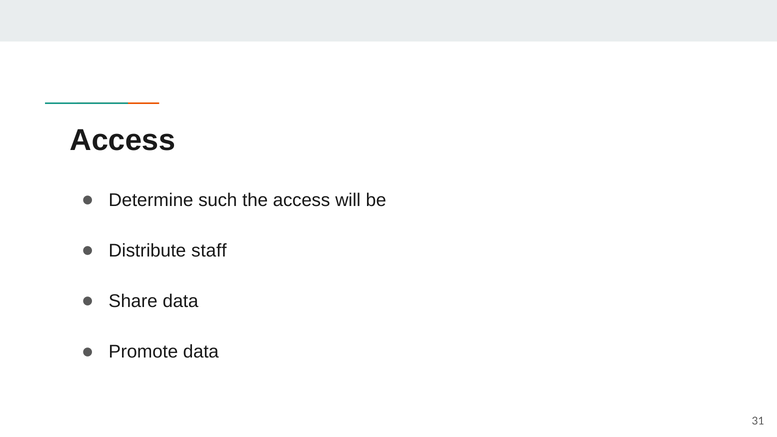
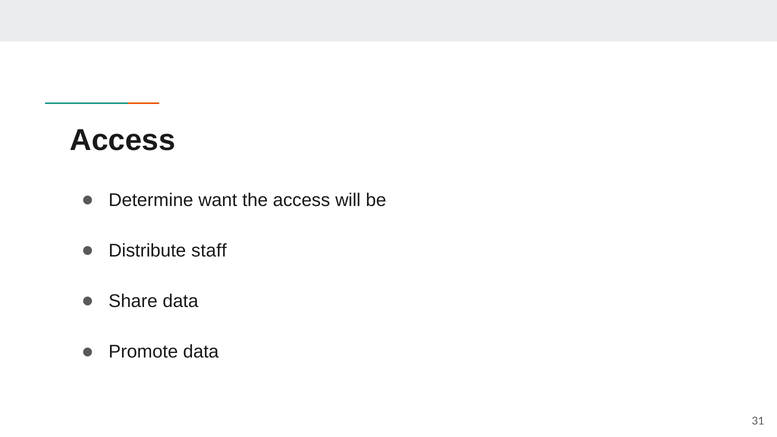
such: such -> want
